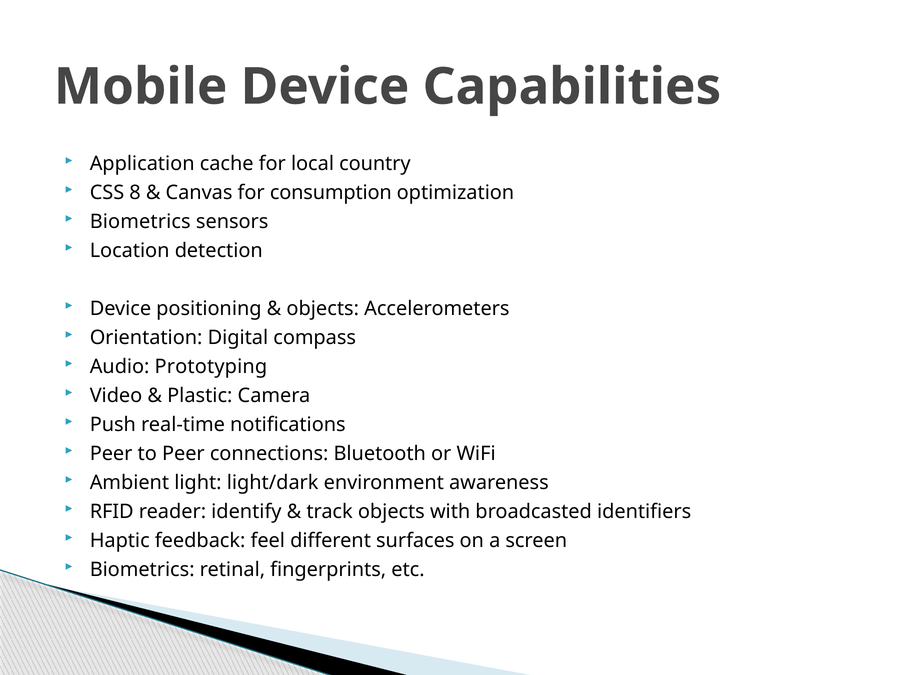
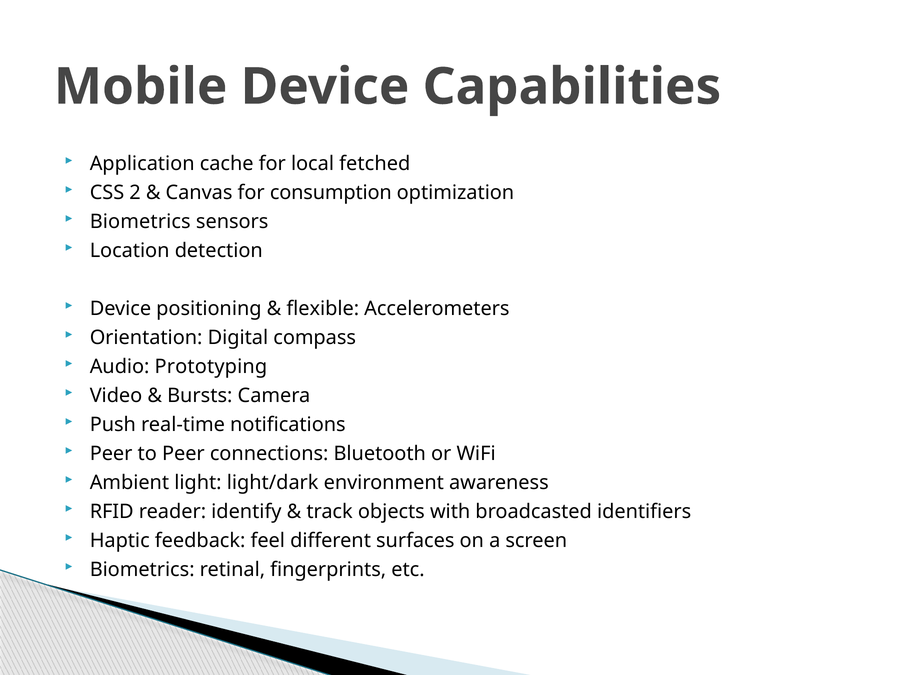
country: country -> fetched
8: 8 -> 2
objects at (323, 308): objects -> flexible
Plastic: Plastic -> Bursts
